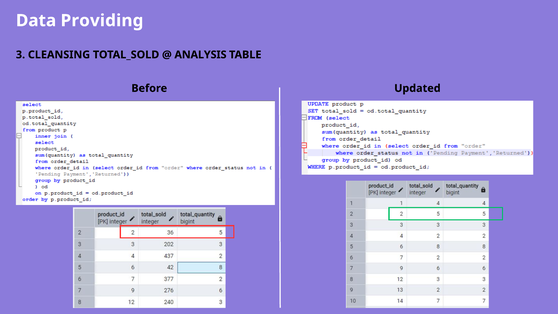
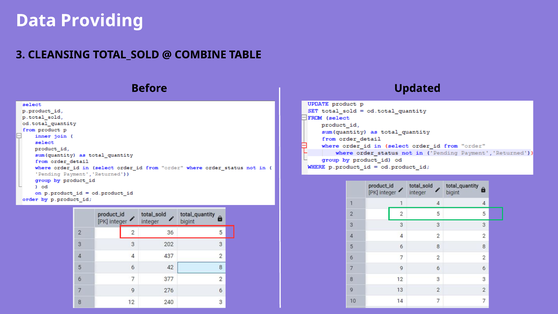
ANALYSIS: ANALYSIS -> COMBINE
